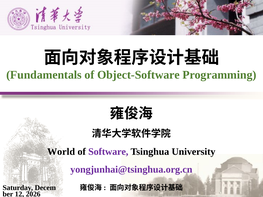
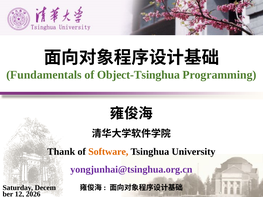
Object-Software: Object-Software -> Object-Tsinghua
World: World -> Thank
Software colour: purple -> orange
